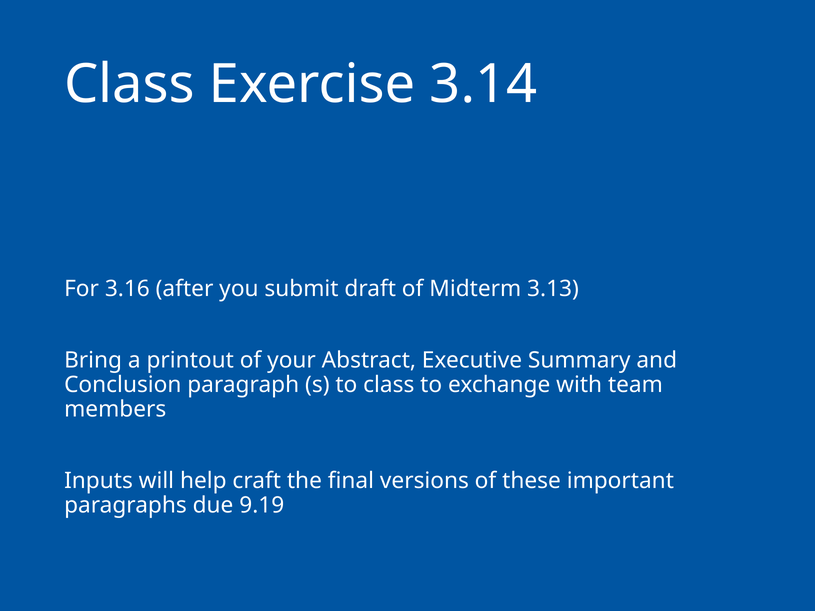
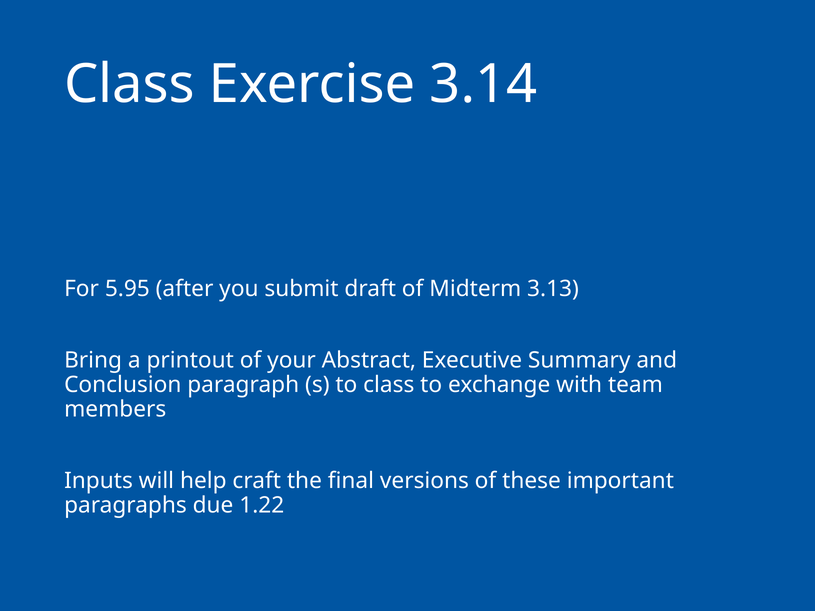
3.16: 3.16 -> 5.95
9.19: 9.19 -> 1.22
